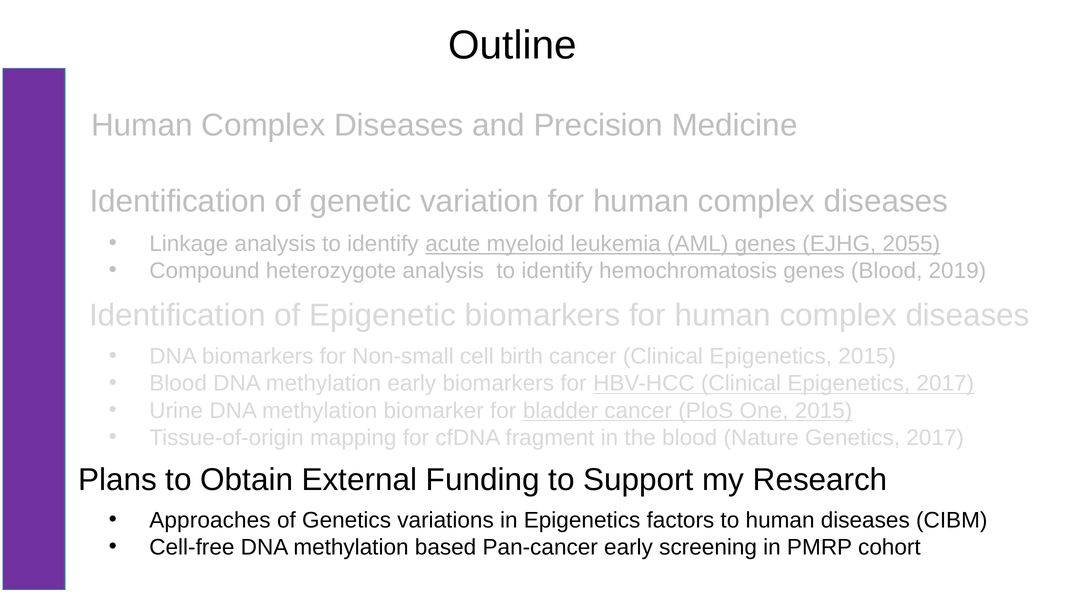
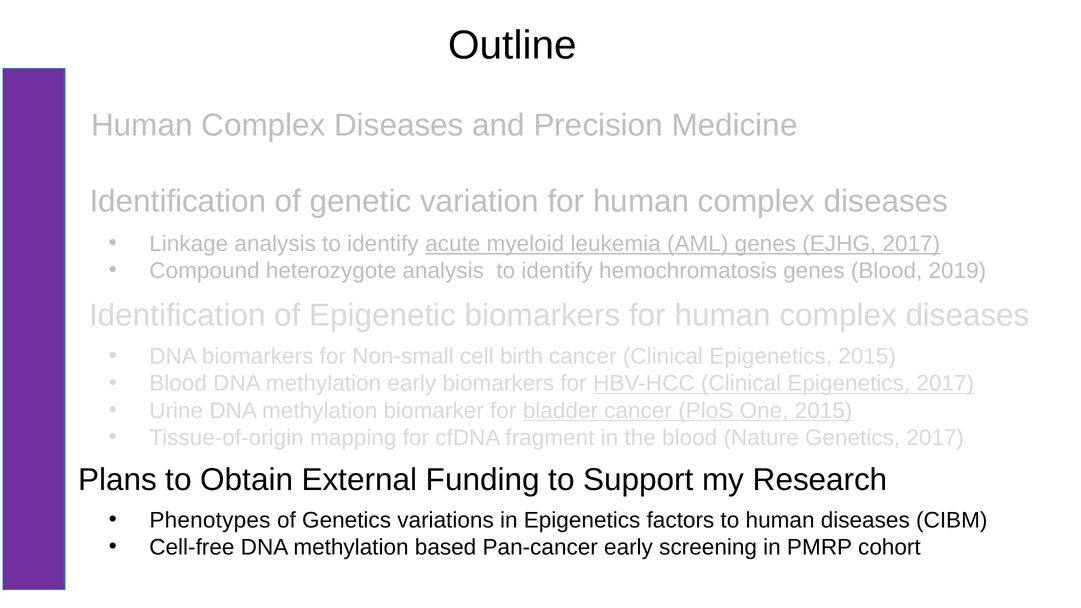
EJHG 2055: 2055 -> 2017
Approaches: Approaches -> Phenotypes
